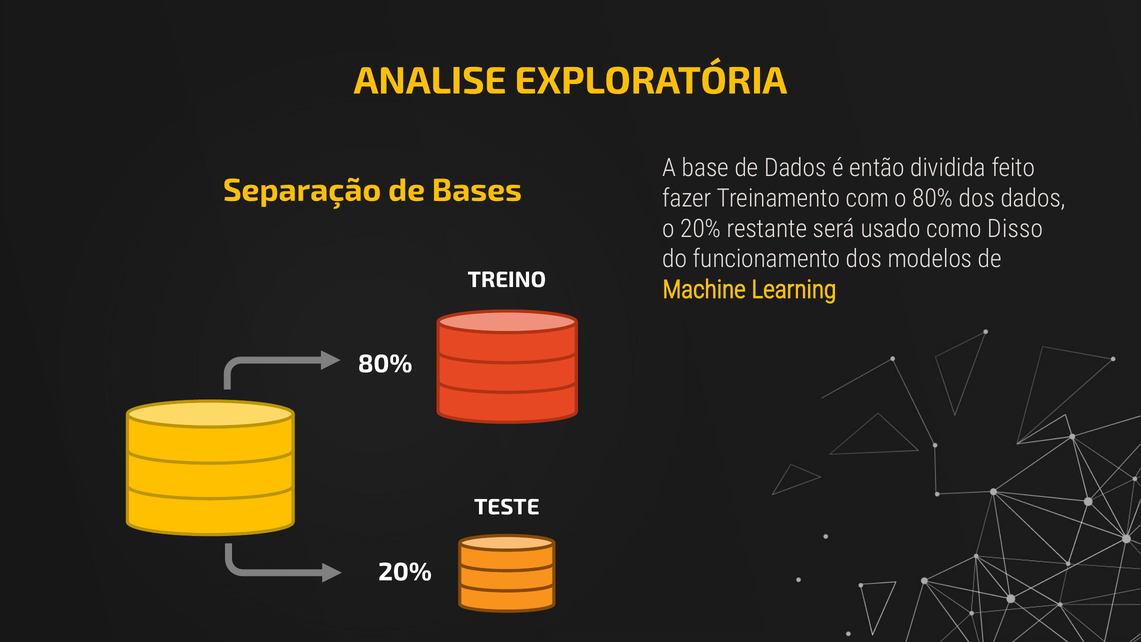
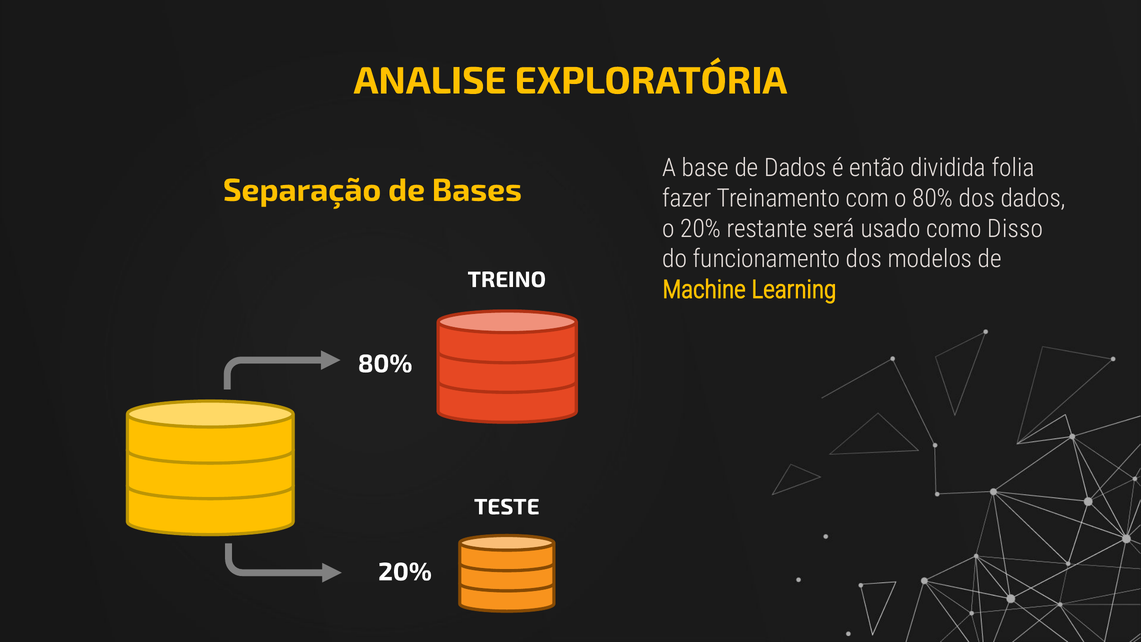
feito: feito -> folia
